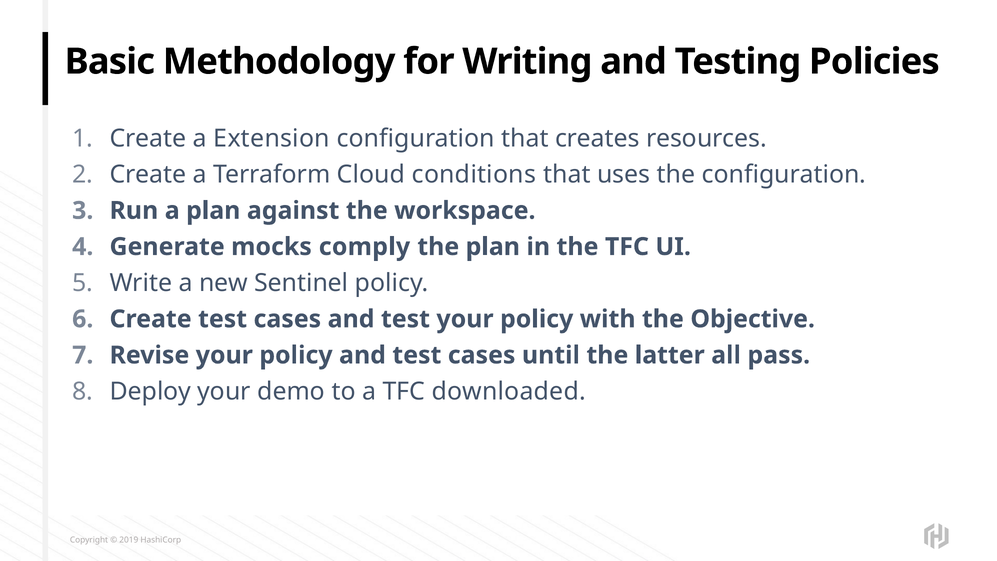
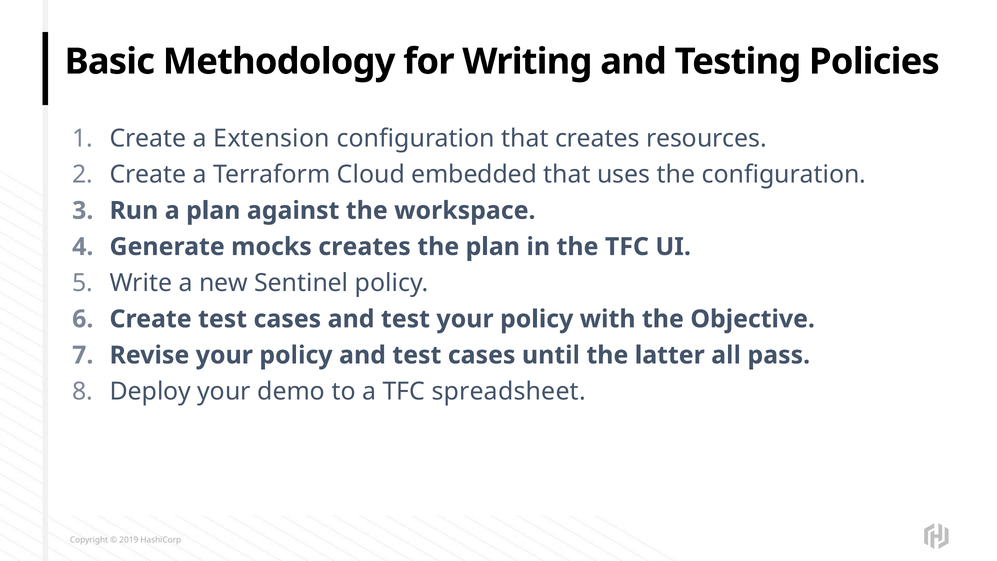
conditions: conditions -> embedded
mocks comply: comply -> creates
downloaded: downloaded -> spreadsheet
